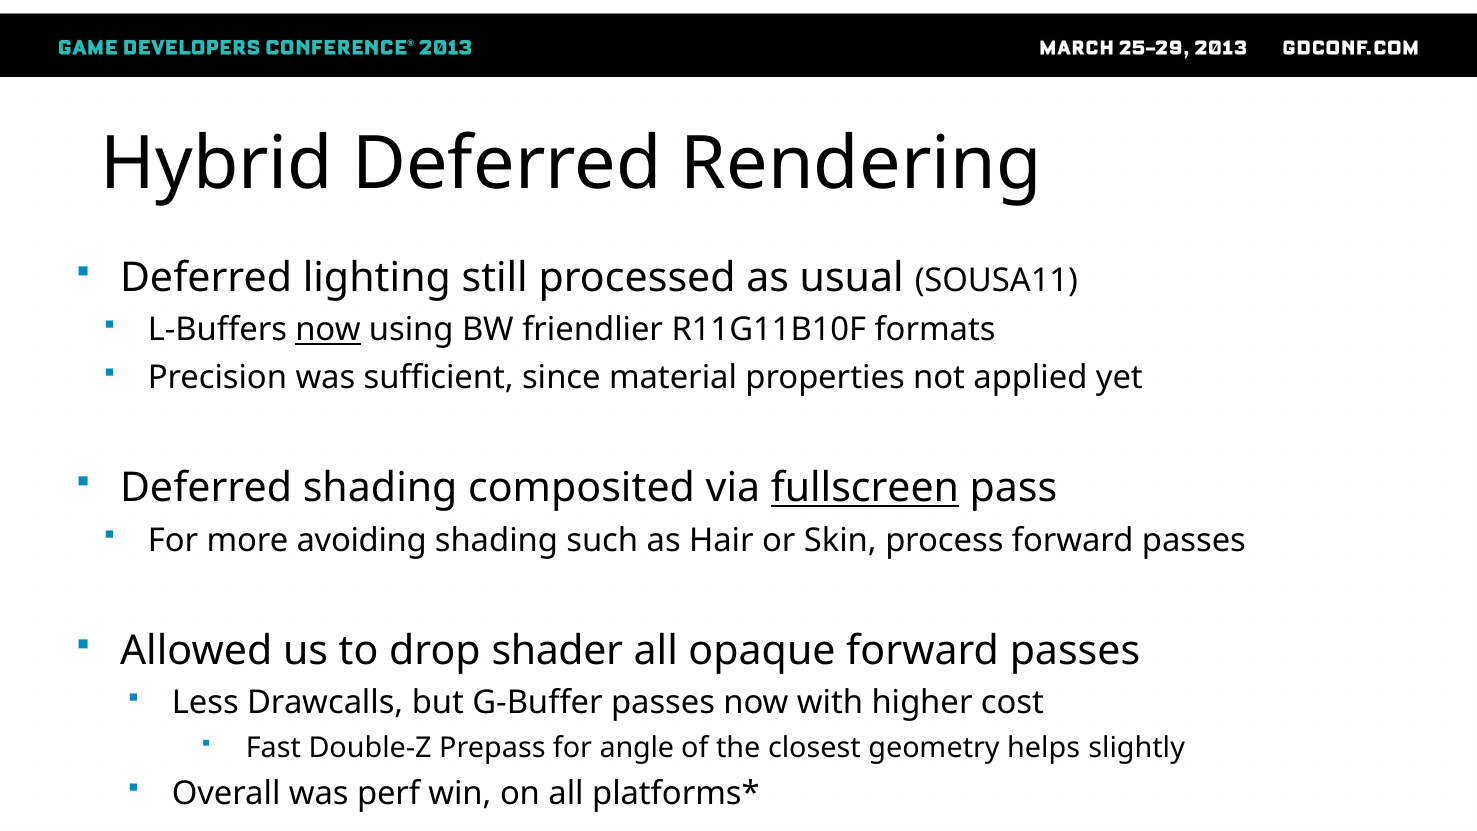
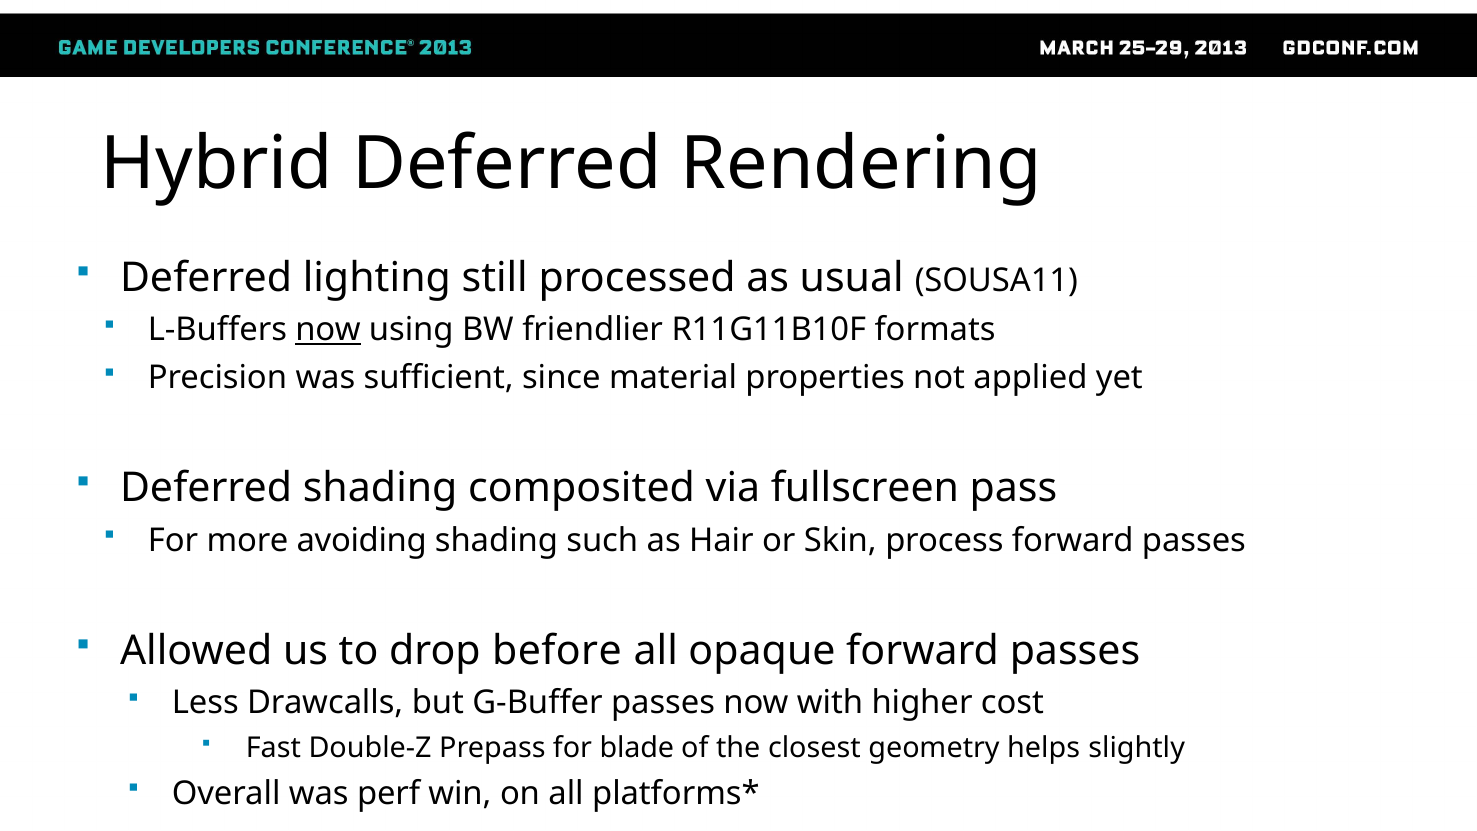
fullscreen underline: present -> none
shader: shader -> before
angle: angle -> blade
